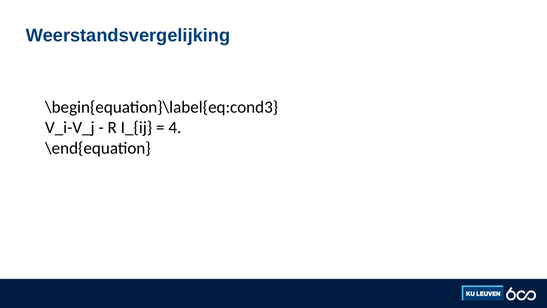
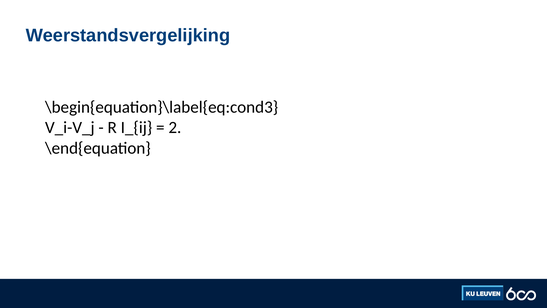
4: 4 -> 2
